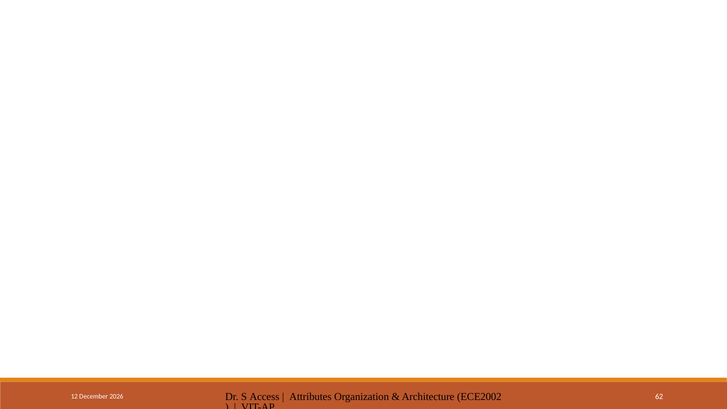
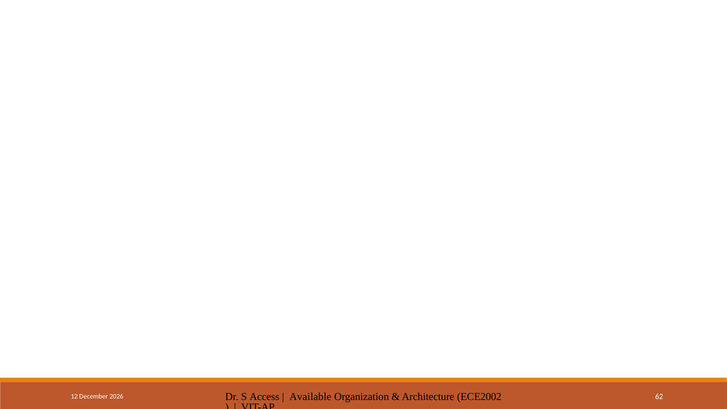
Attributes: Attributes -> Available
